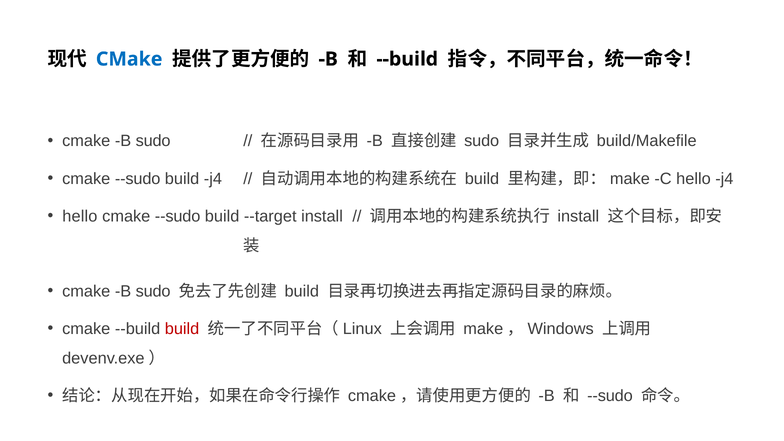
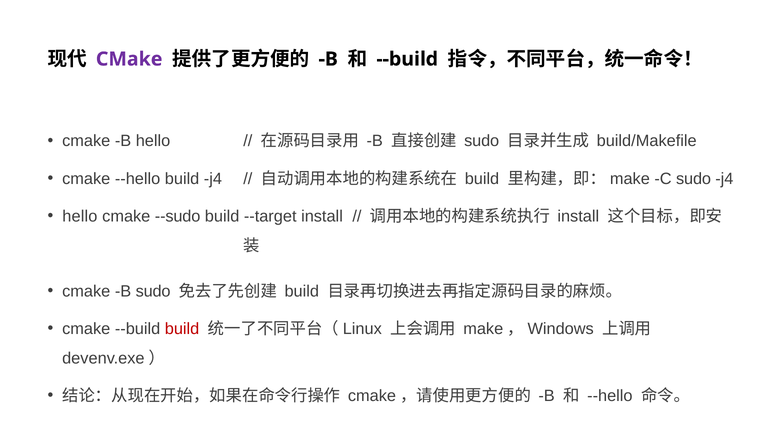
CMake at (129, 59) colour: blue -> purple
sudo at (153, 141): sudo -> hello
--sudo at (138, 179): --sudo -> --hello
C hello: hello -> sudo
--sudo at (610, 396): --sudo -> --hello
